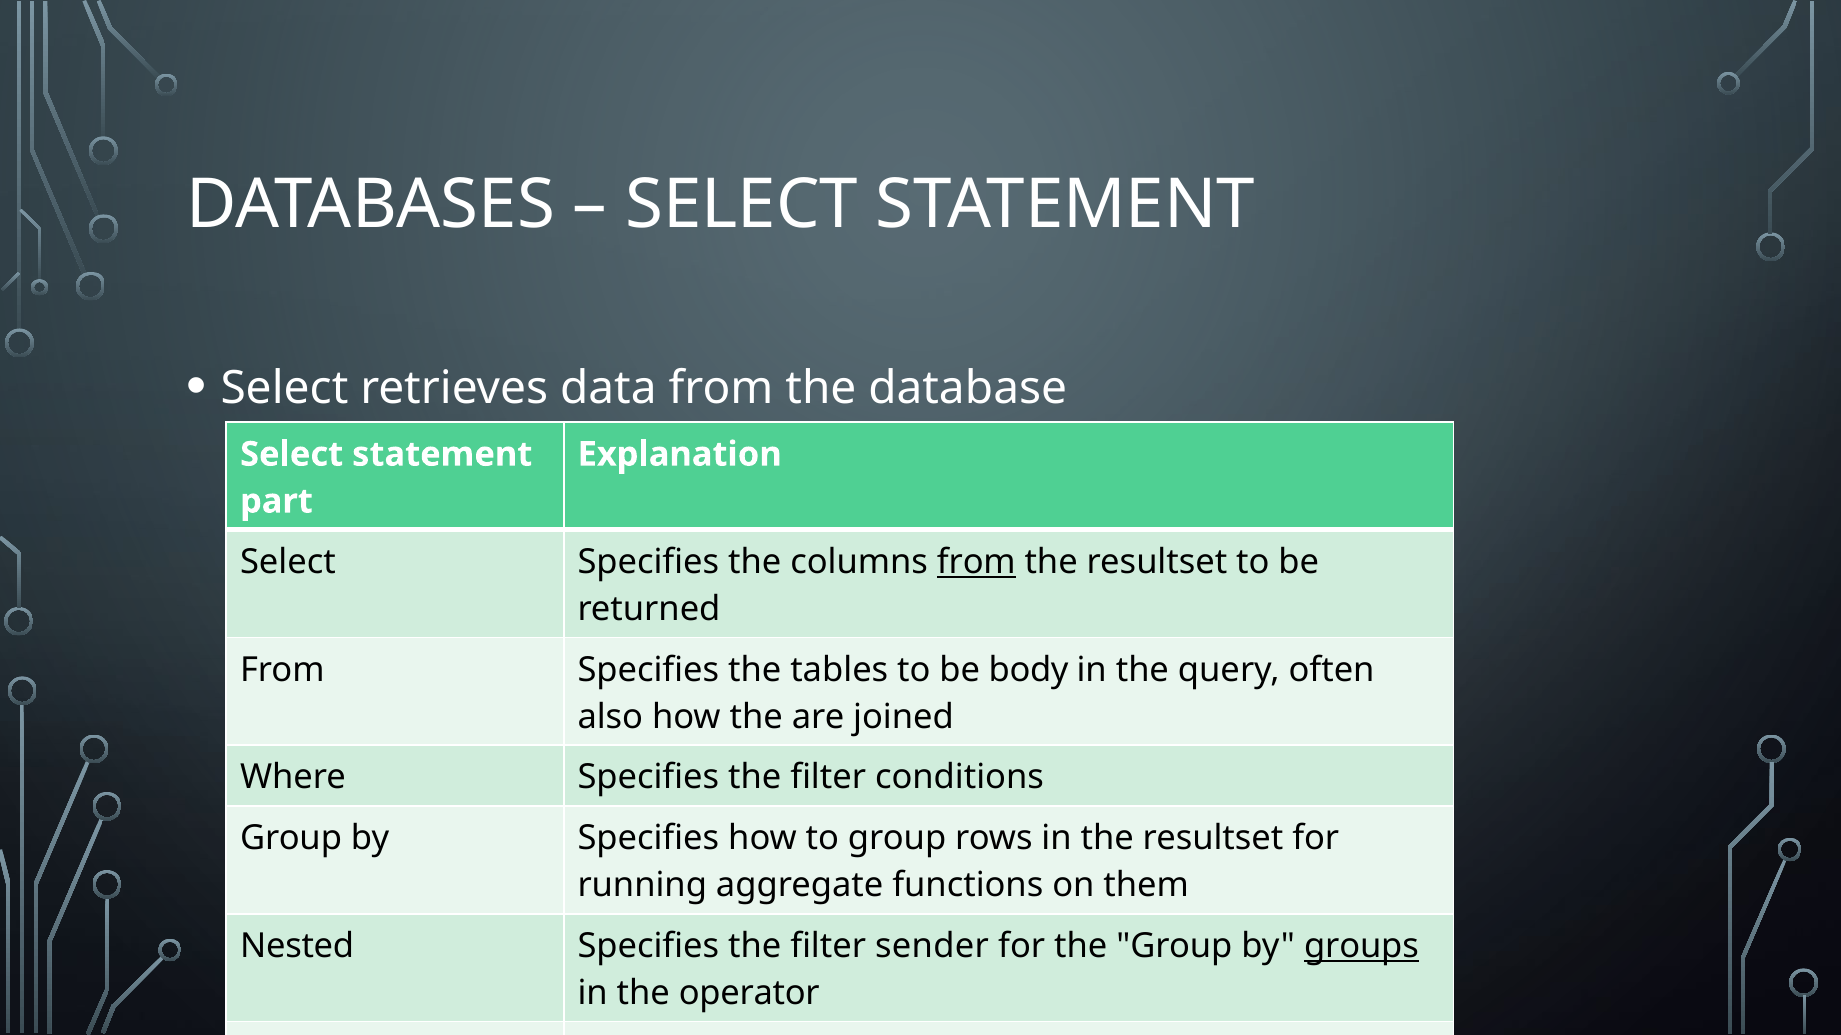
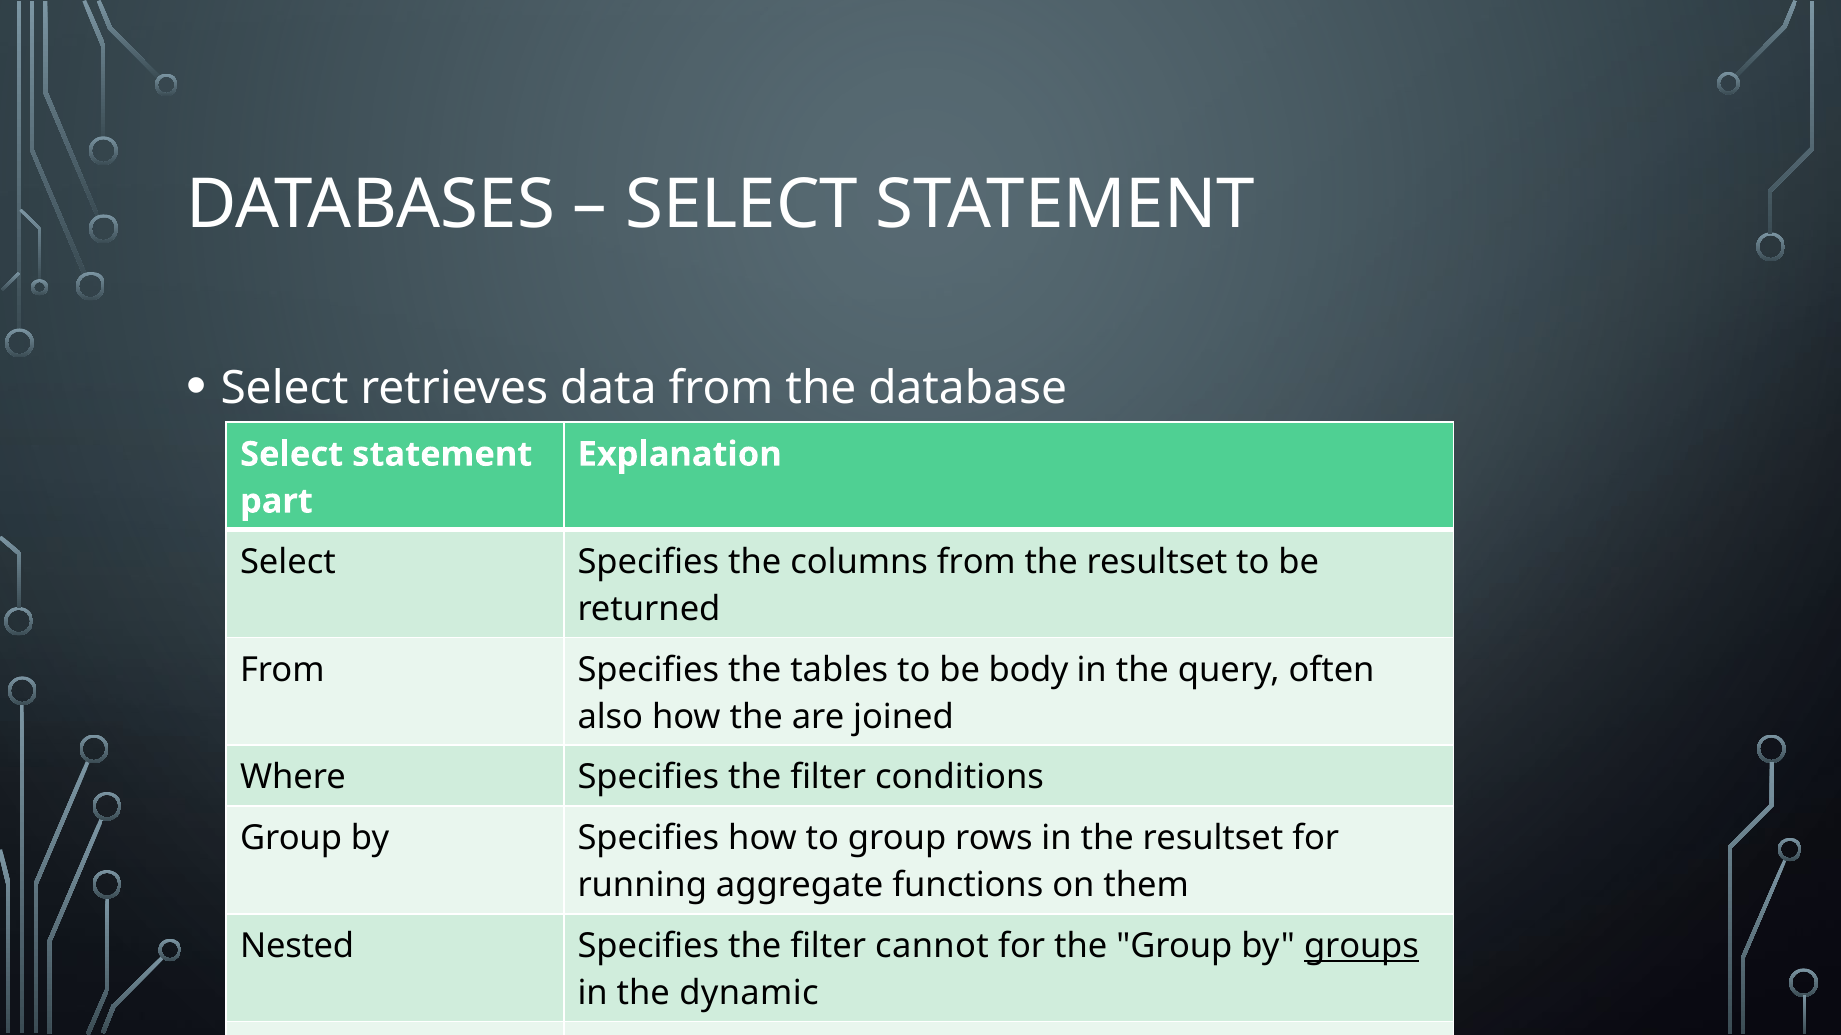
from at (976, 562) underline: present -> none
sender: sender -> cannot
operator: operator -> dynamic
